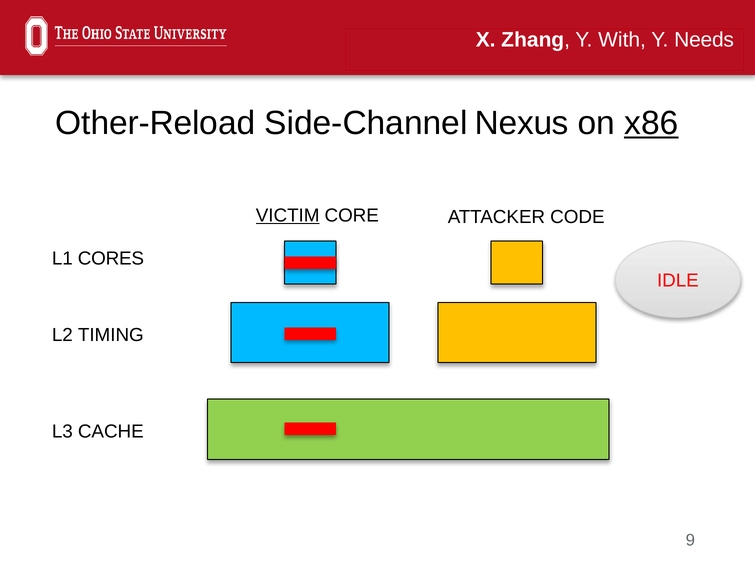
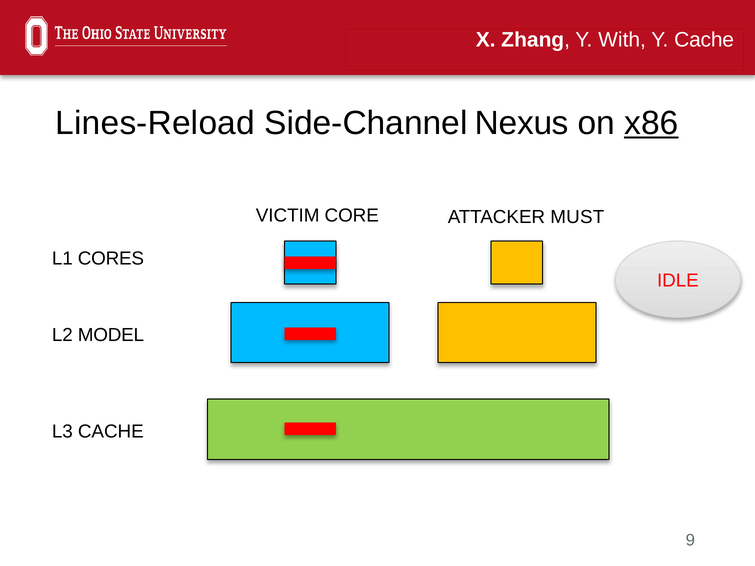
Y Needs: Needs -> Cache
Other-Reload: Other-Reload -> Lines-Reload
VICTIM underline: present -> none
CODE: CODE -> MUST
TIMING: TIMING -> MODEL
